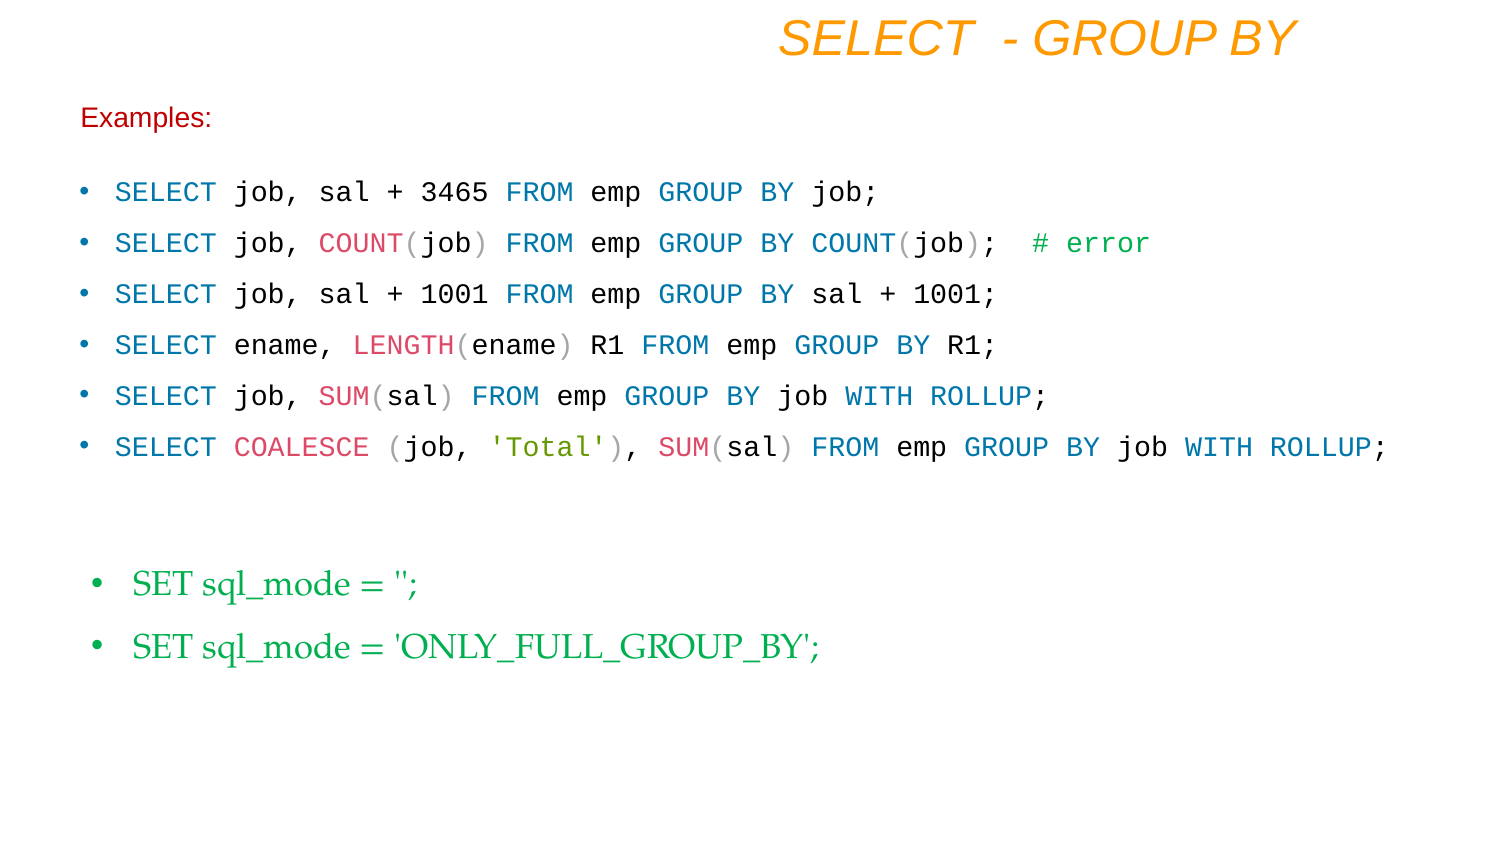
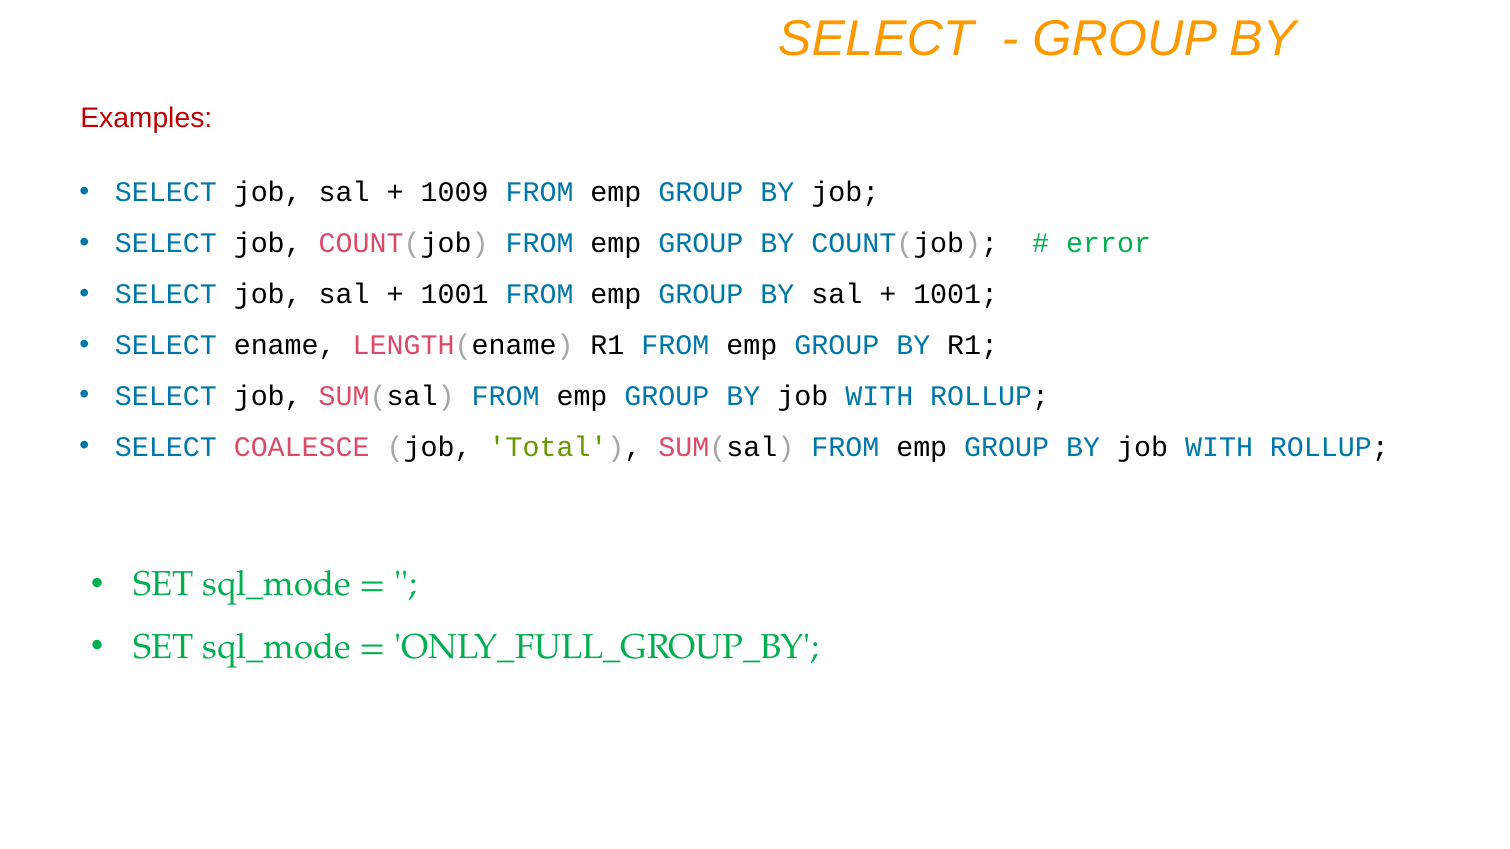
3465: 3465 -> 1009
